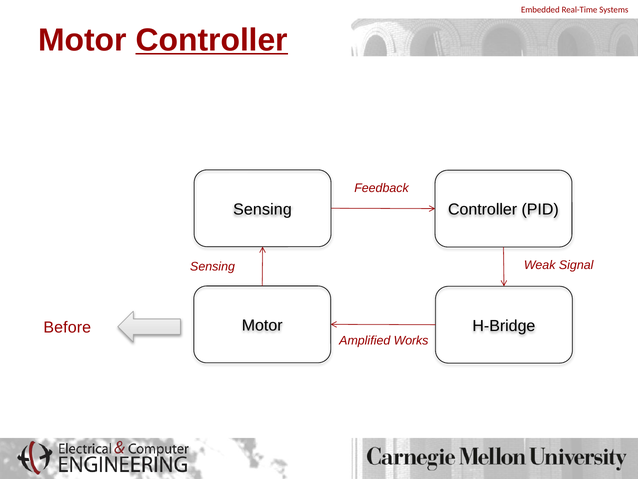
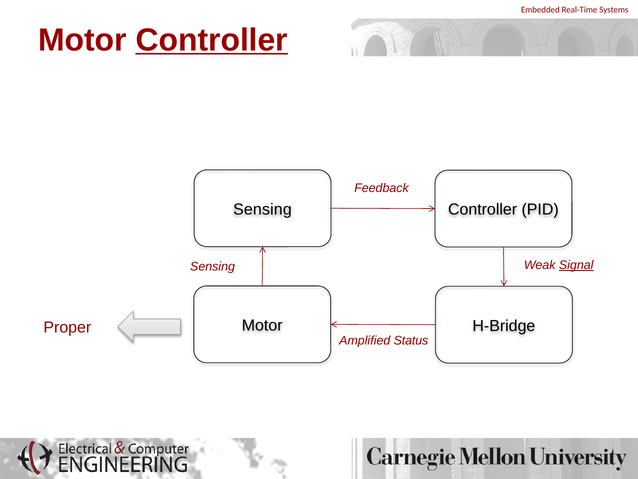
Signal underline: none -> present
Before: Before -> Proper
Works: Works -> Status
